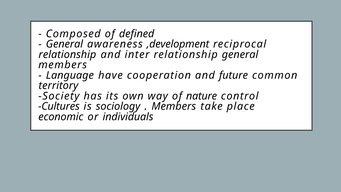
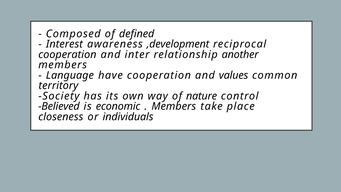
General at (64, 44): General -> Interest
relationship at (67, 55): relationship -> cooperation
relationship general: general -> another
future: future -> values
Cultures: Cultures -> Believed
sociology: sociology -> economic
economic: economic -> closeness
